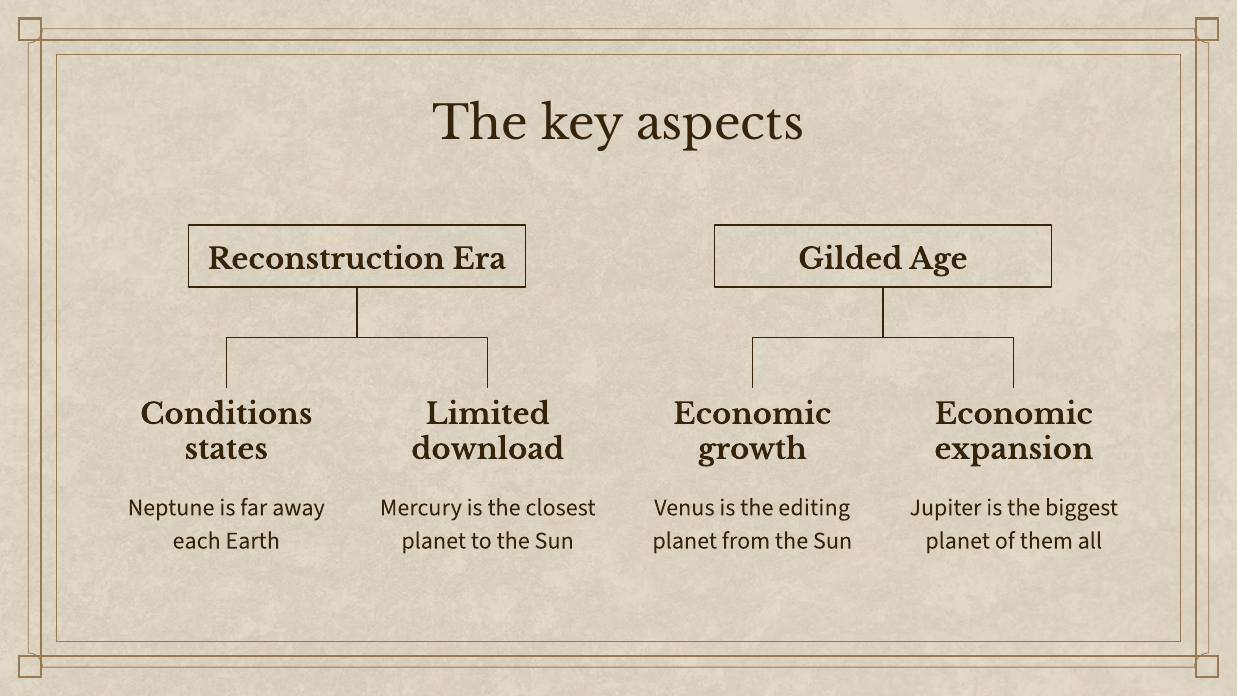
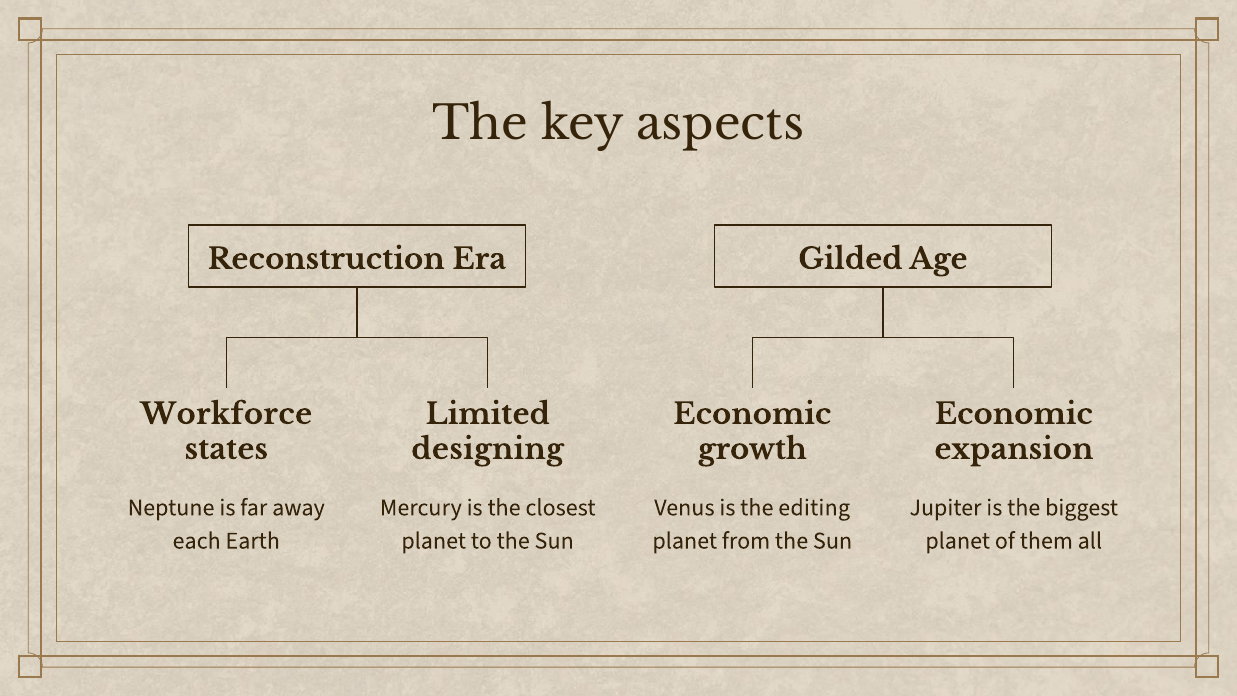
Conditions: Conditions -> Workforce
download: download -> designing
